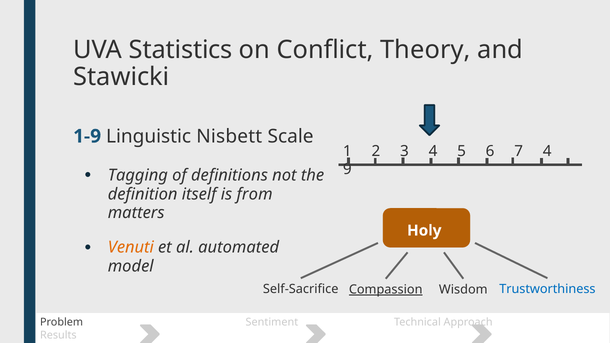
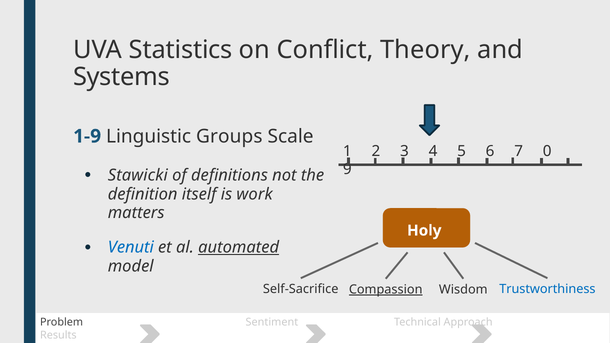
Stawicki: Stawicki -> Systems
Nisbett: Nisbett -> Groups
7 4: 4 -> 0
Tagging: Tagging -> Stawicki
from: from -> work
Venuti colour: orange -> blue
automated underline: none -> present
